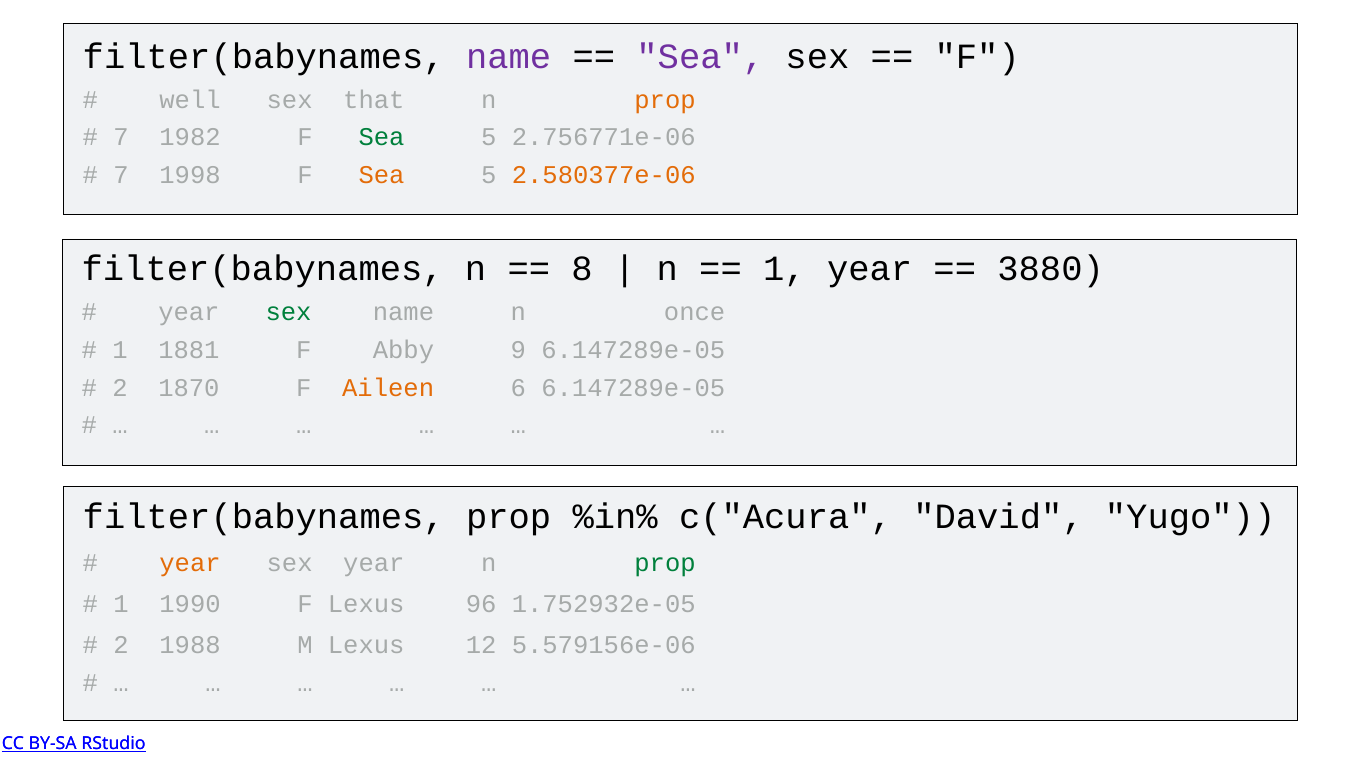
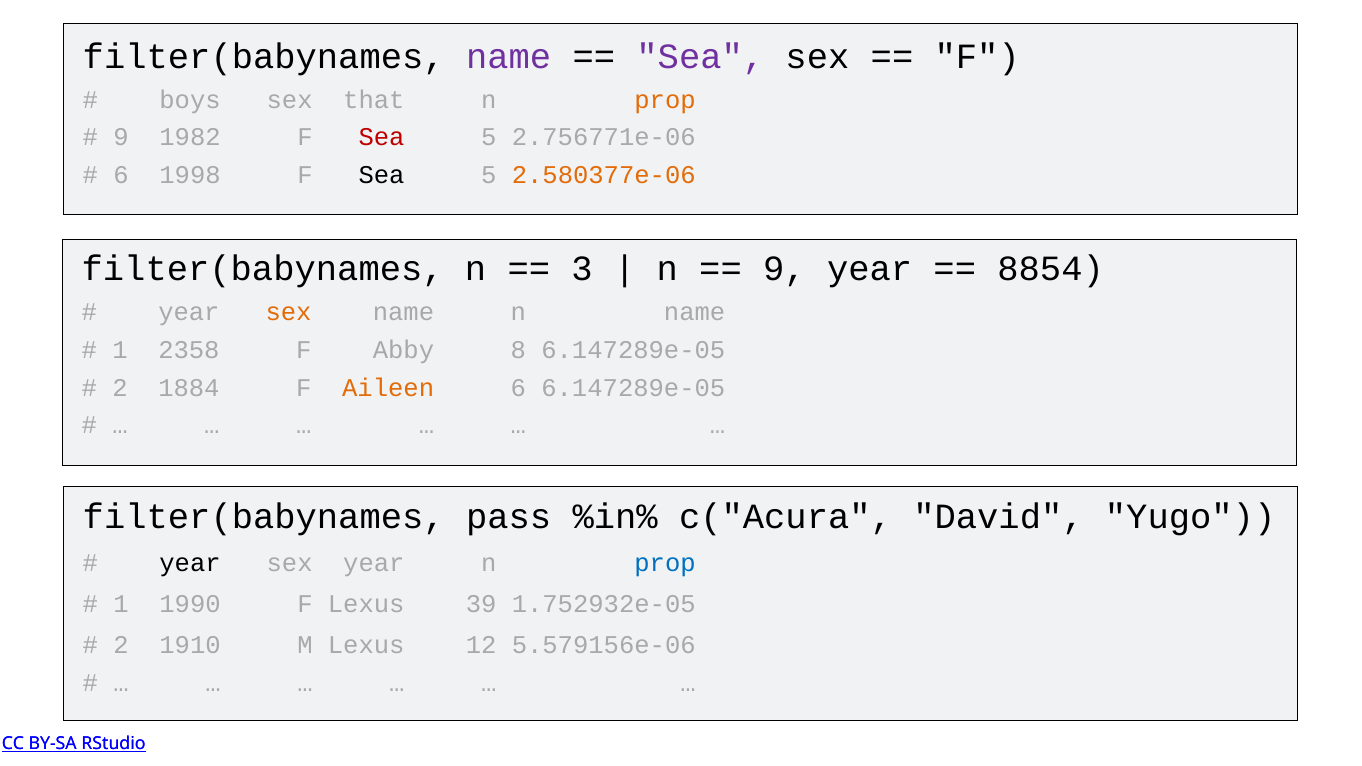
well: well -> boys
7 at (121, 137): 7 -> 9
Sea at (382, 137) colour: green -> red
7 at (121, 175): 7 -> 6
Sea at (382, 175) colour: orange -> black
8: 8 -> 3
1 at (784, 269): 1 -> 9
3880: 3880 -> 8854
sex at (289, 312) colour: green -> orange
n once: once -> name
1881: 1881 -> 2358
9: 9 -> 8
1870: 1870 -> 1884
filter(babynames prop: prop -> pass
year at (190, 563) colour: orange -> black
prop at (665, 563) colour: green -> blue
96: 96 -> 39
1988: 1988 -> 1910
